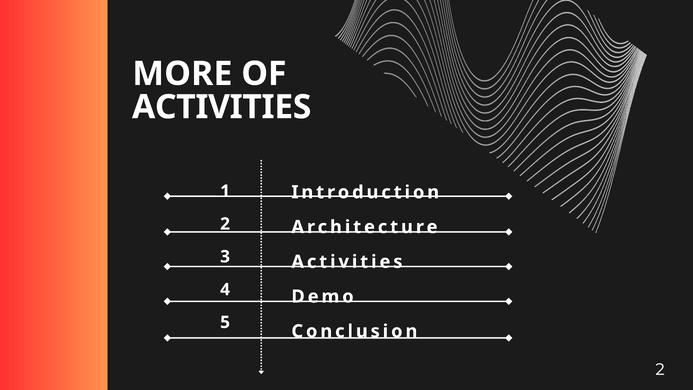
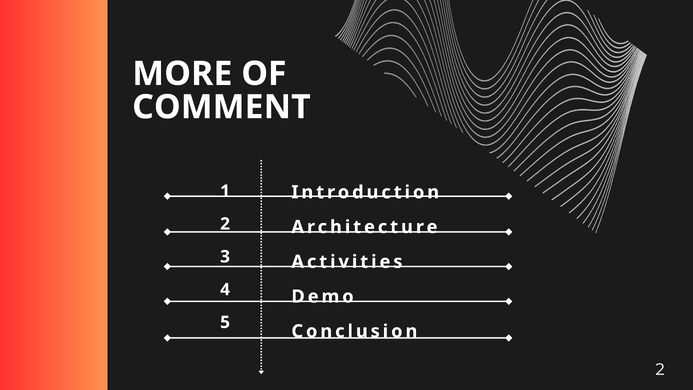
ACTIVITIES at (222, 107): ACTIVITIES -> COMMENT
